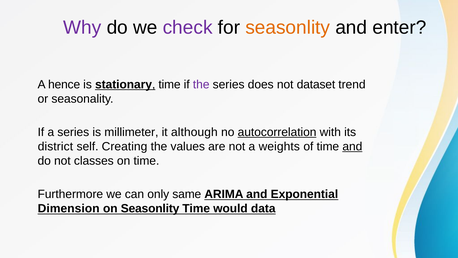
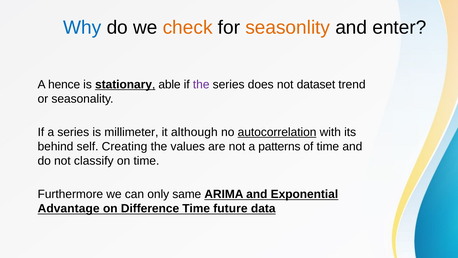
Why colour: purple -> blue
check colour: purple -> orange
stationary time: time -> able
district: district -> behind
weights: weights -> patterns
and at (352, 146) underline: present -> none
classes: classes -> classify
Dimension: Dimension -> Advantage
on Seasonlity: Seasonlity -> Difference
would: would -> future
